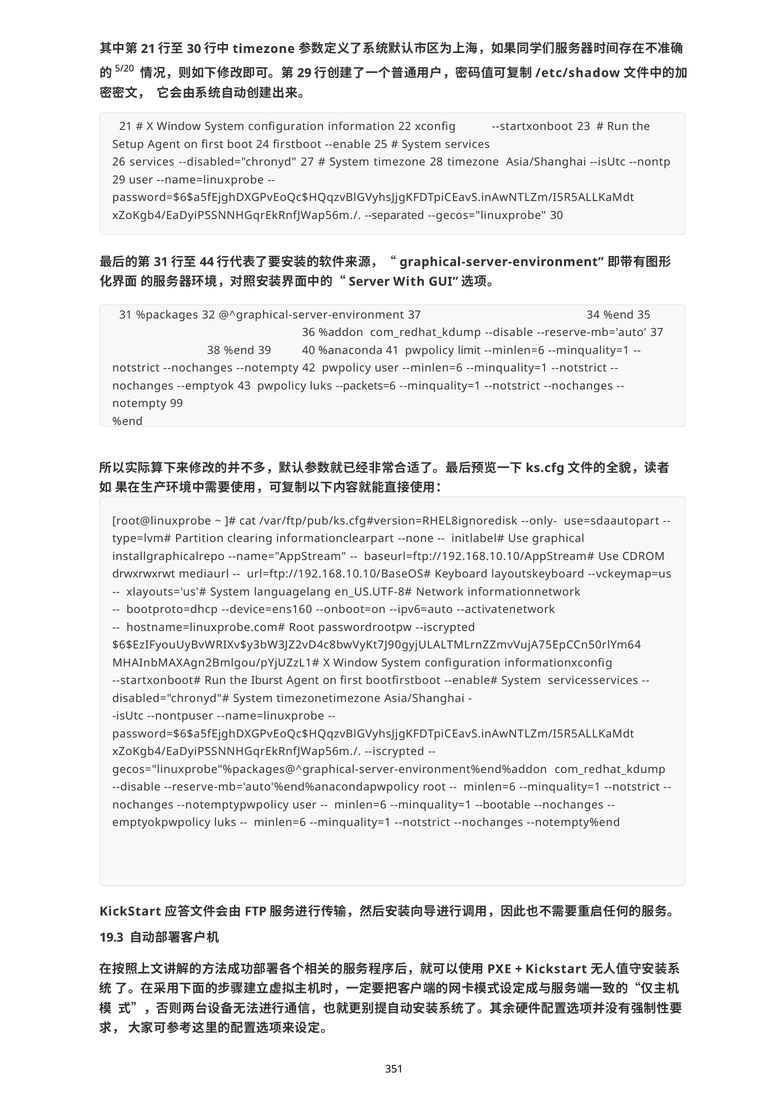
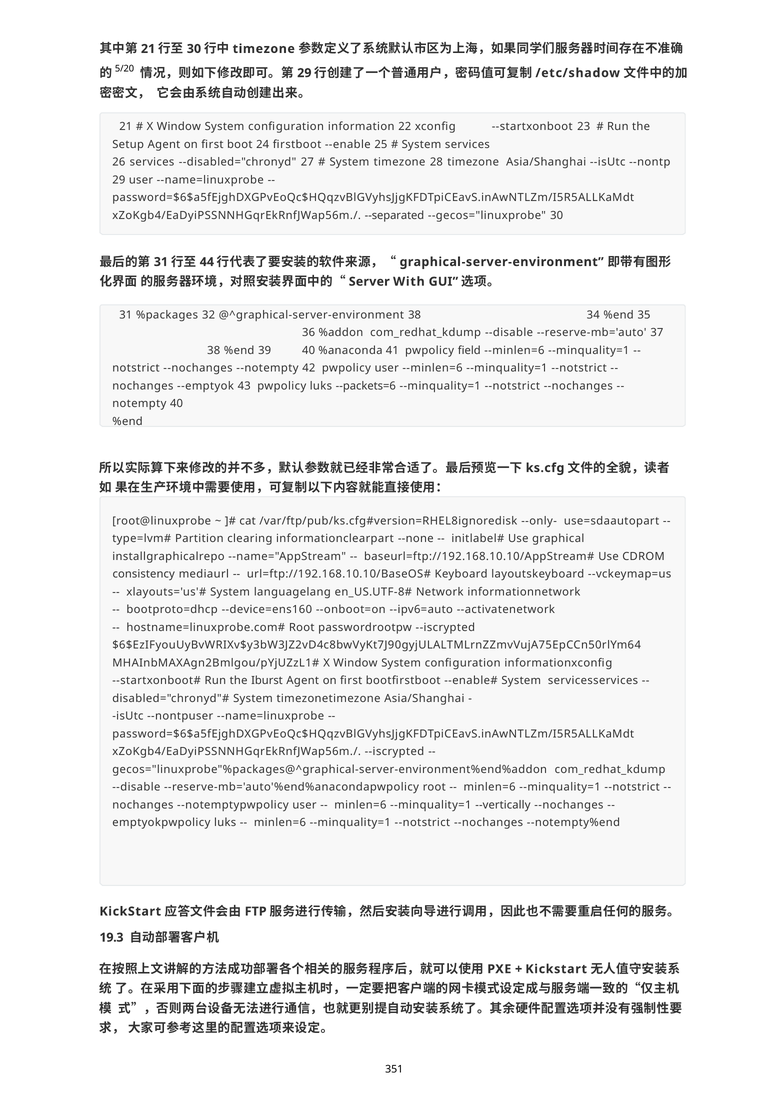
@^graphical-server-environment 37: 37 -> 38
limit: limit -> field
99 at (177, 403): 99 -> 40
drwxrwxrwt: drwxrwxrwt -> consistency
--bootable: --bootable -> --vertically
